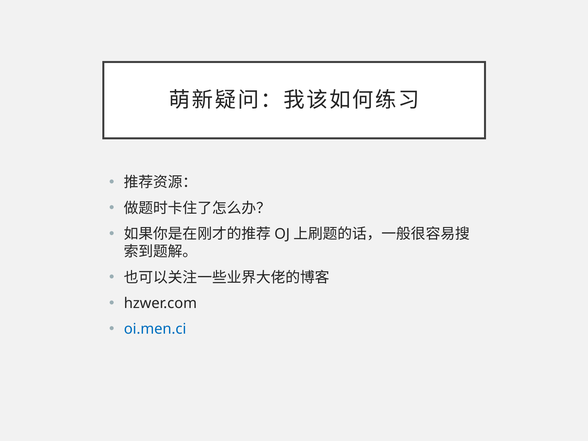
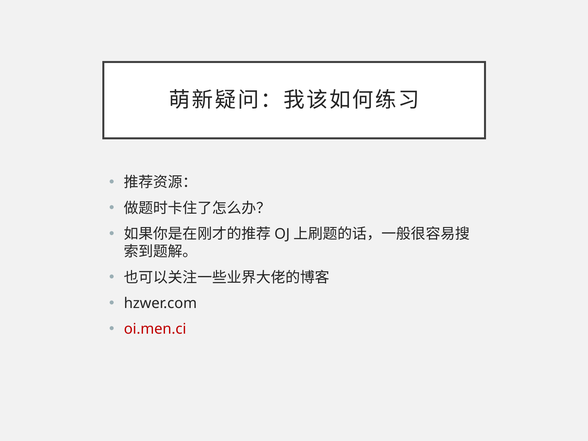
oi.men.ci colour: blue -> red
